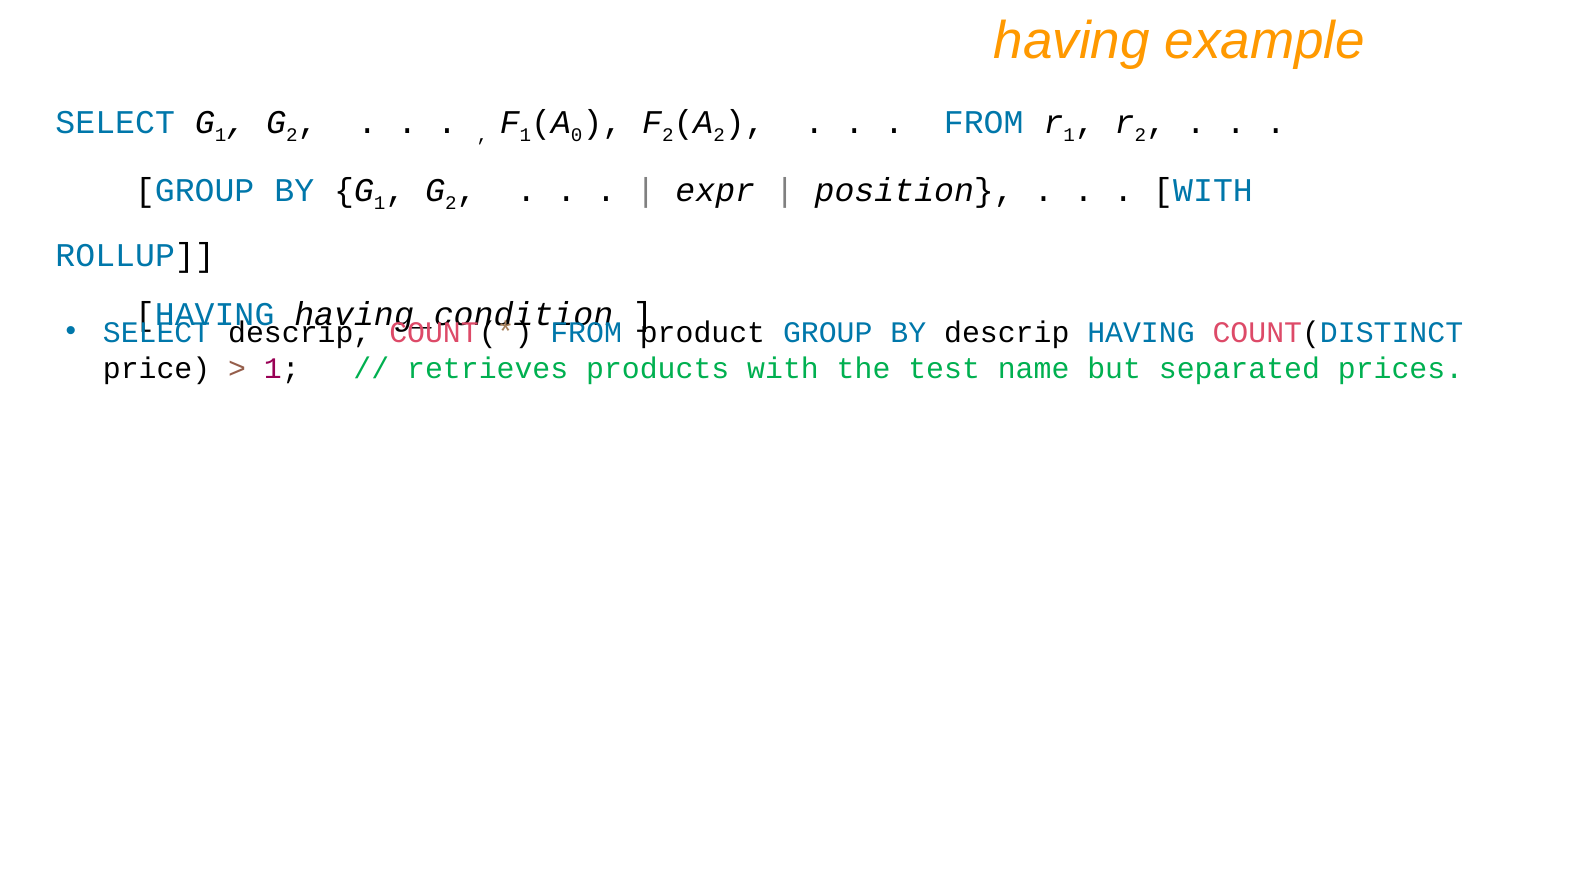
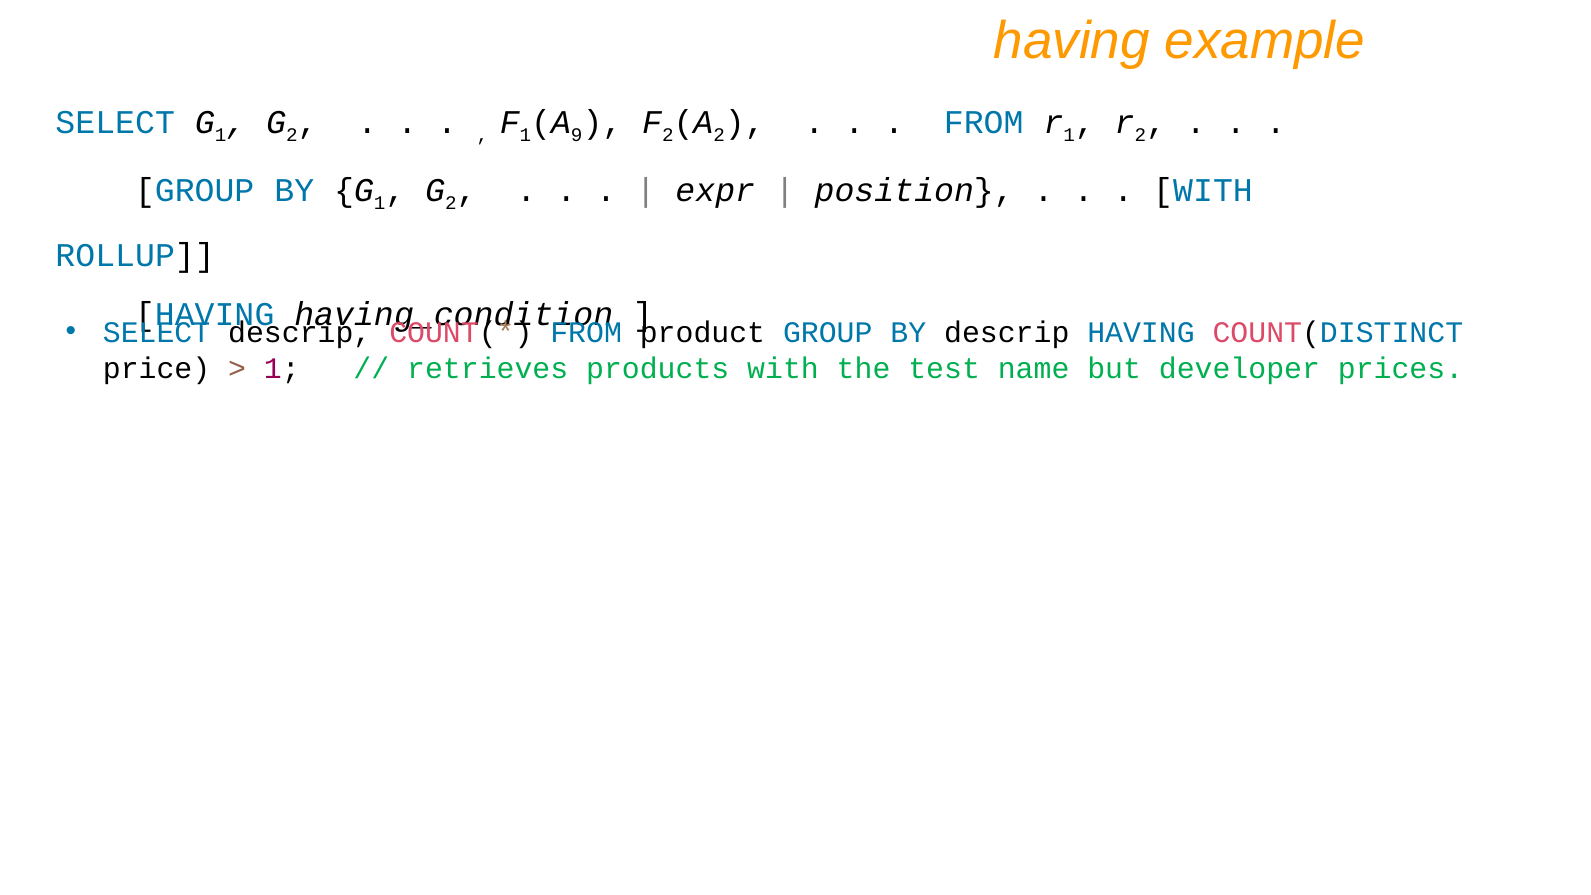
0: 0 -> 9
separated: separated -> developer
